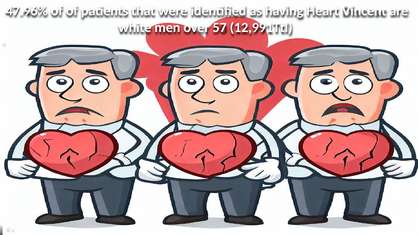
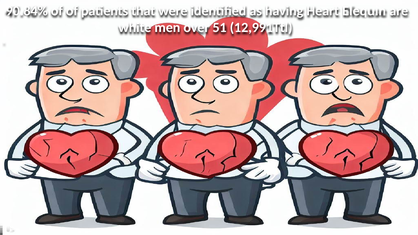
47.96%: 47.96% -> 90.84%
Vincent: Vincent -> Elequin
57: 57 -> 51
